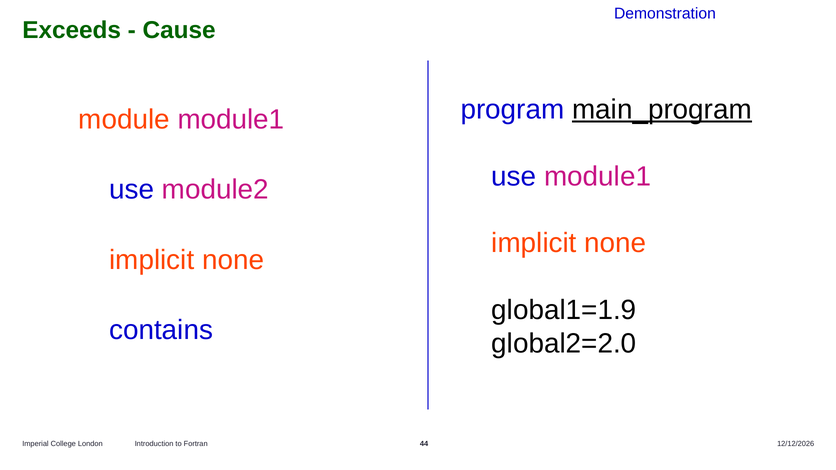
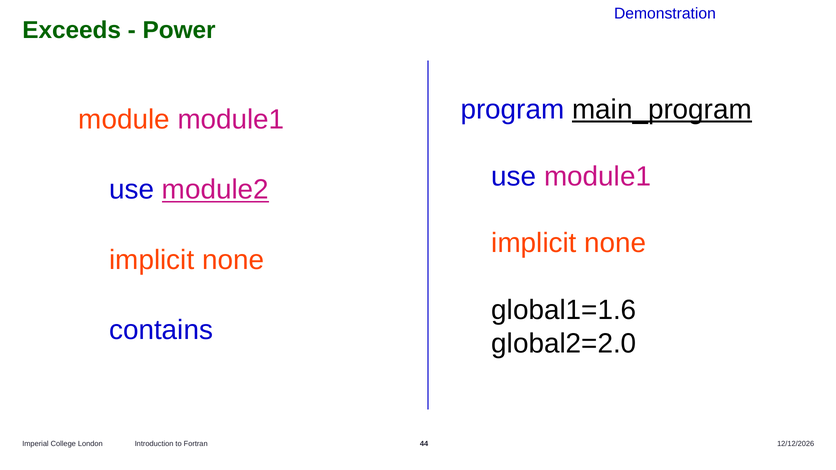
Cause: Cause -> Power
module2 underline: none -> present
global1=1.9: global1=1.9 -> global1=1.6
